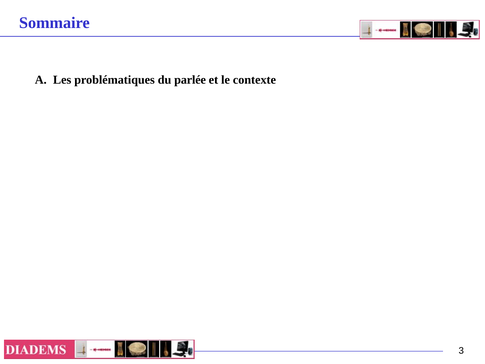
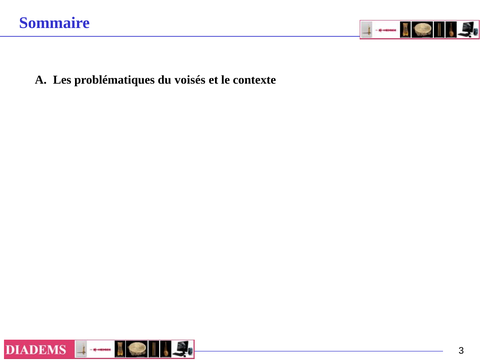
parlée: parlée -> voisés
